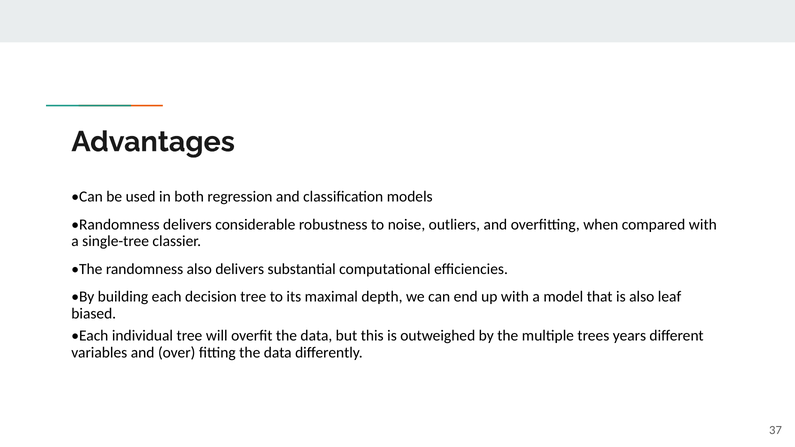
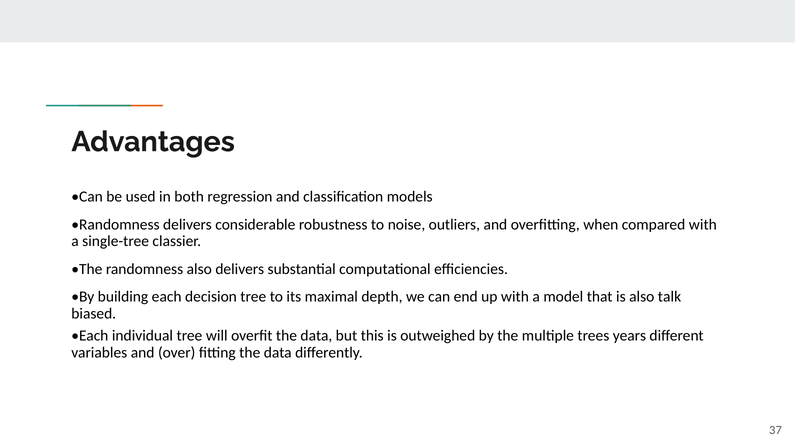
leaf: leaf -> talk
